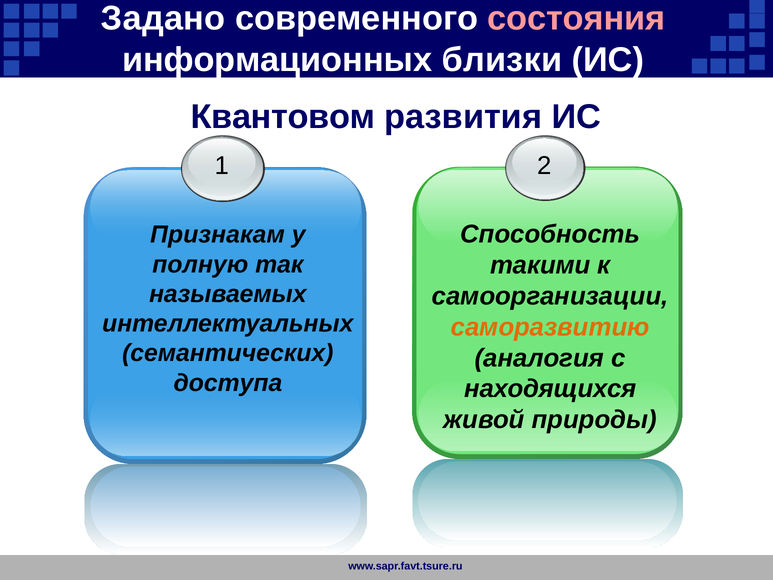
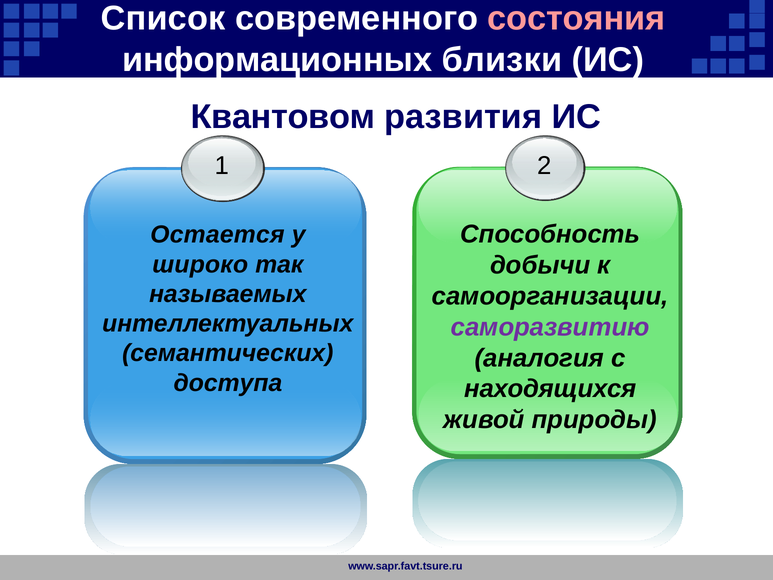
Задано: Задано -> Список
Признакам: Признакам -> Остается
полную: полную -> широко
такими: такими -> добычи
саморазвитию colour: orange -> purple
